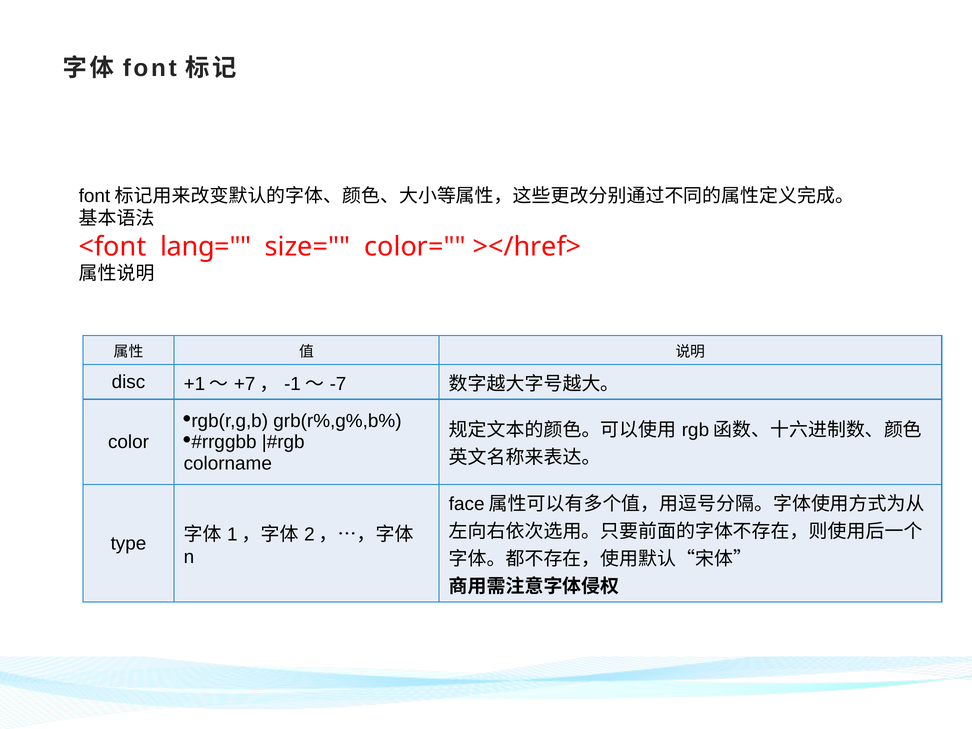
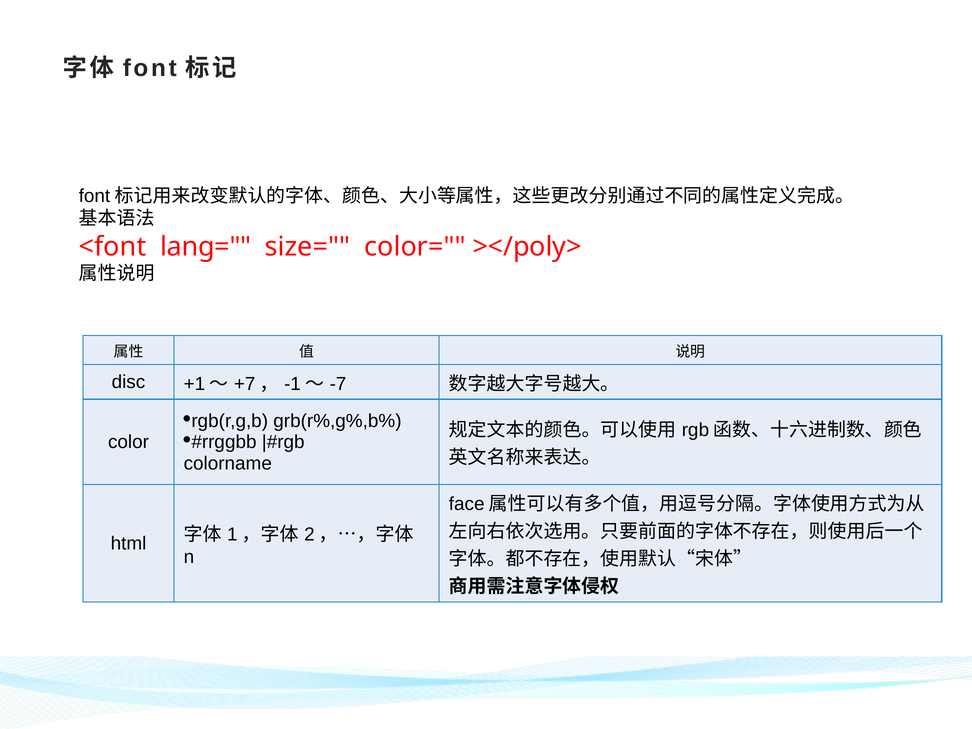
></href>: ></href> -> ></poly>
type: type -> html
